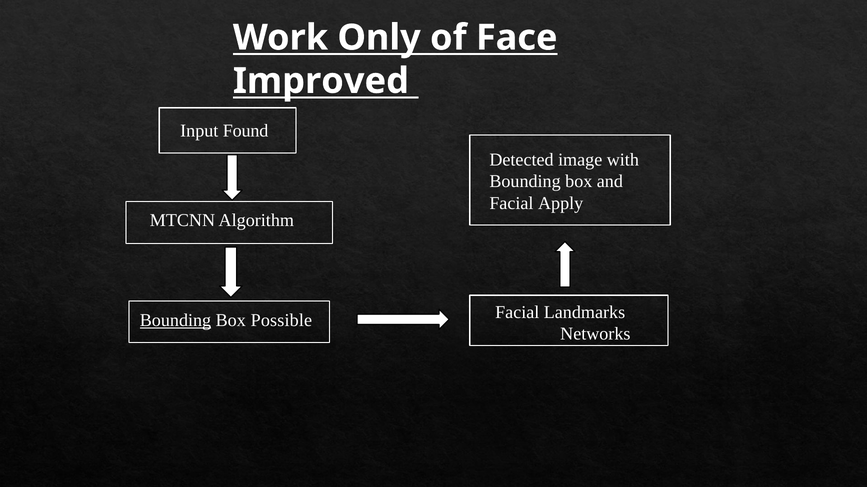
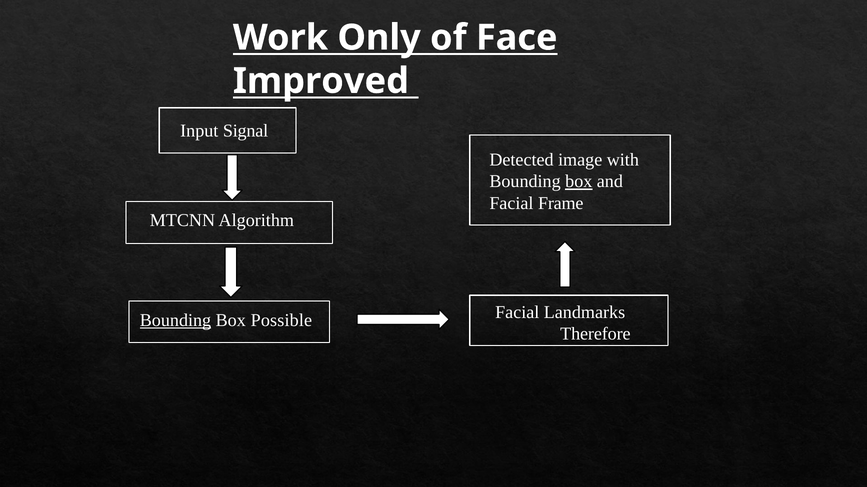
Found: Found -> Signal
box at (579, 182) underline: none -> present
Apply: Apply -> Frame
Networks: Networks -> Therefore
